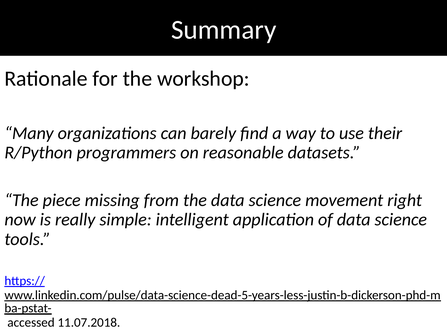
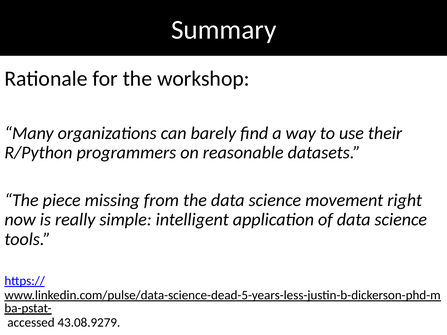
11.07.2018: 11.07.2018 -> 43.08.9279
